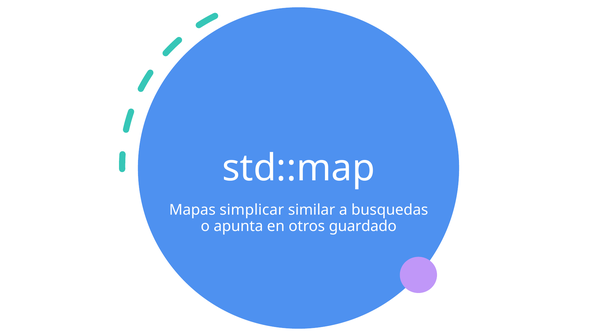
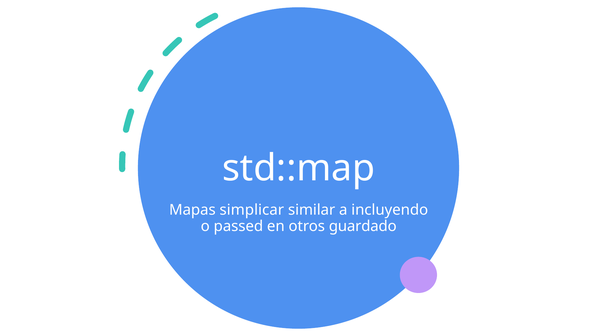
busquedas: busquedas -> incluyendo
apunta: apunta -> passed
